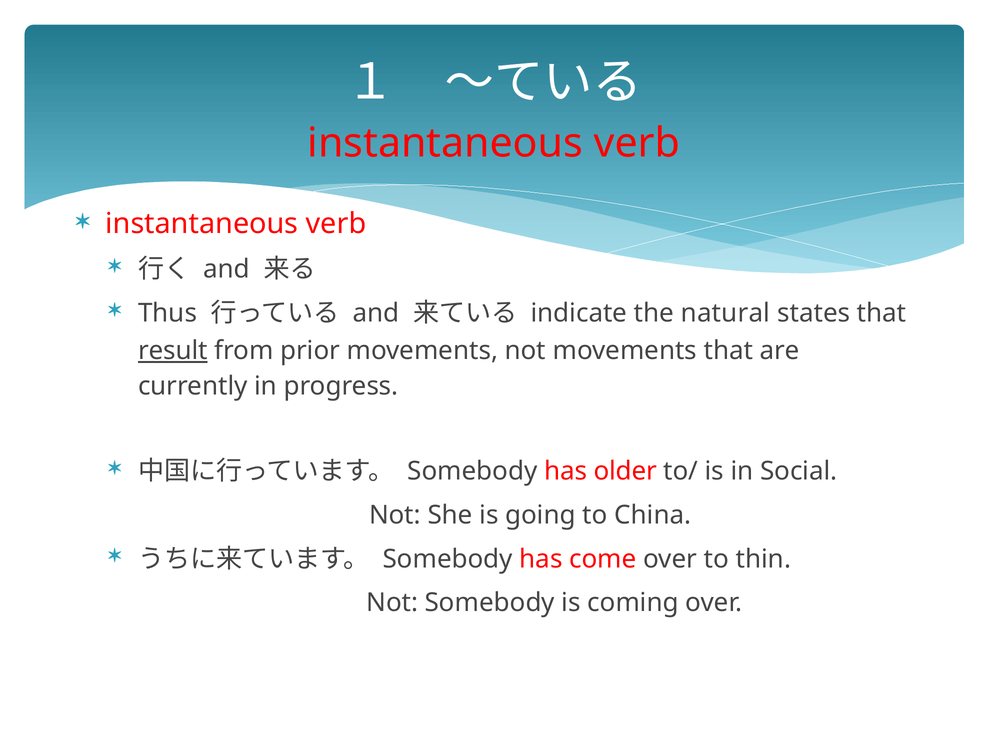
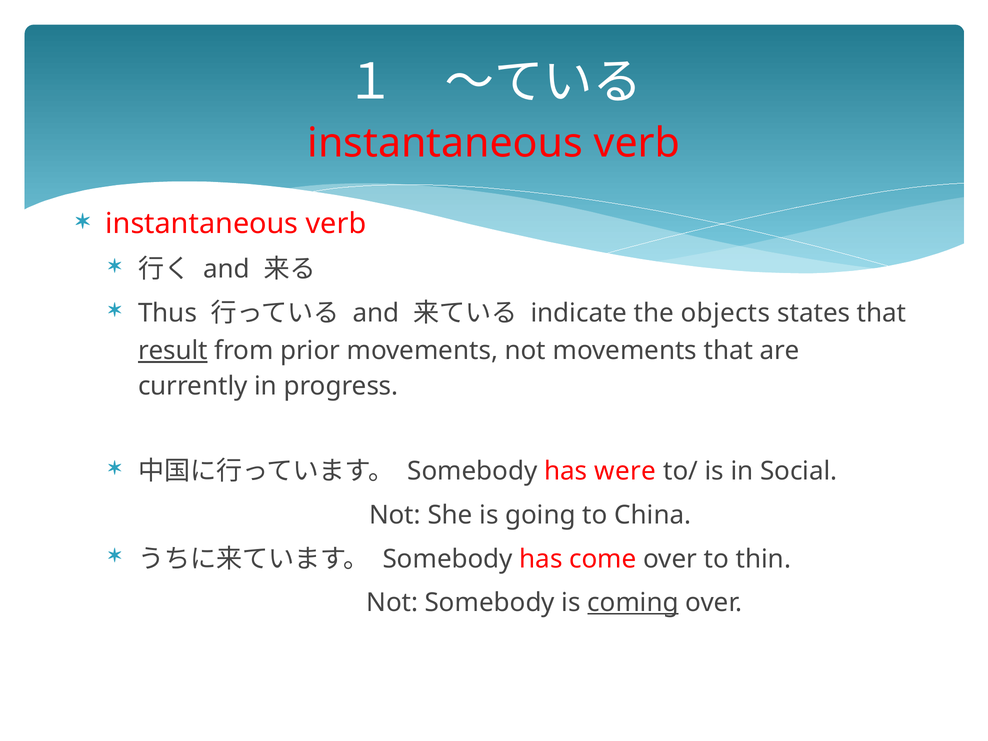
natural: natural -> objects
older: older -> were
coming underline: none -> present
